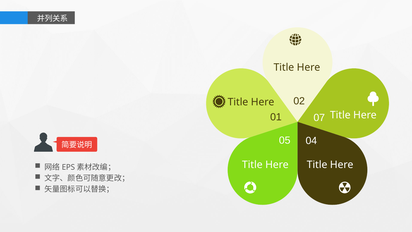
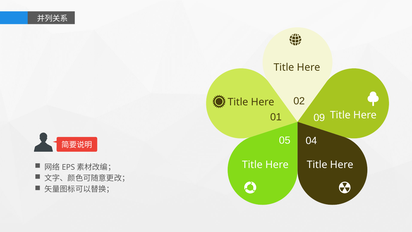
07: 07 -> 09
